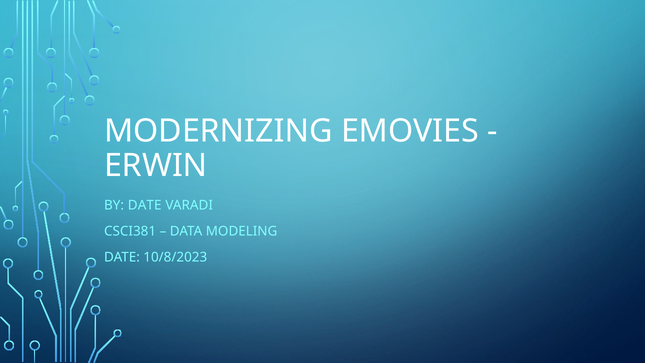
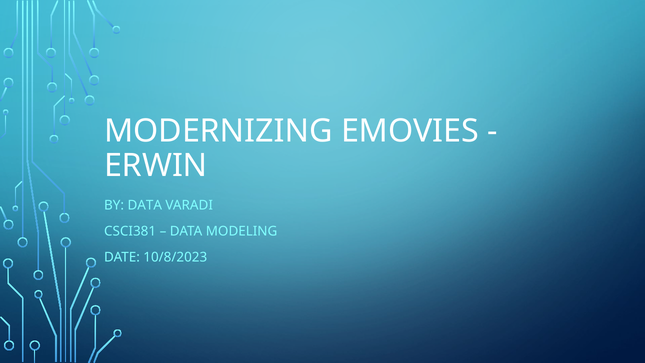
BY DATE: DATE -> DATA
